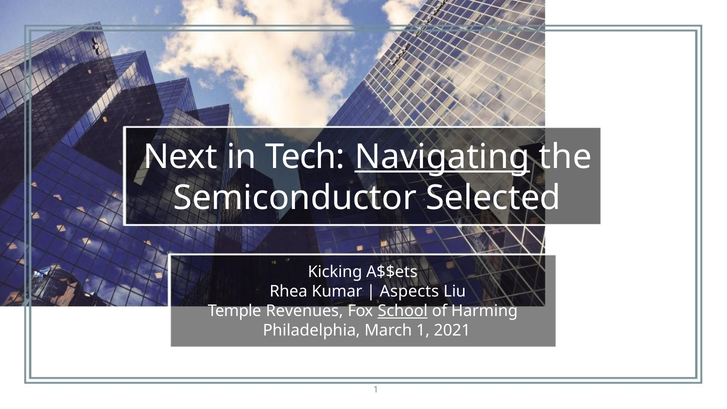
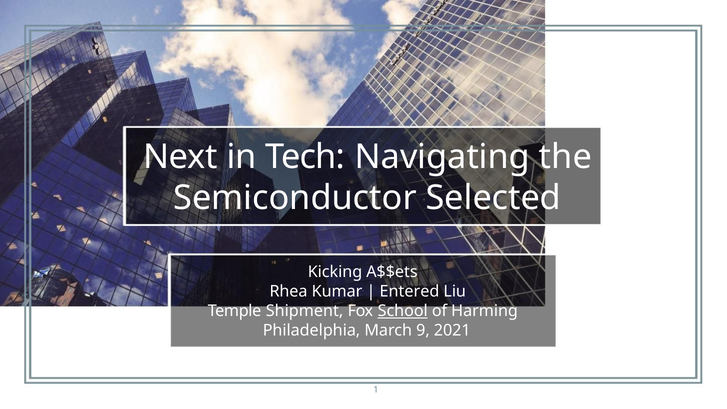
Navigating underline: present -> none
Aspects: Aspects -> Entered
Revenues: Revenues -> Shipment
March 1: 1 -> 9
